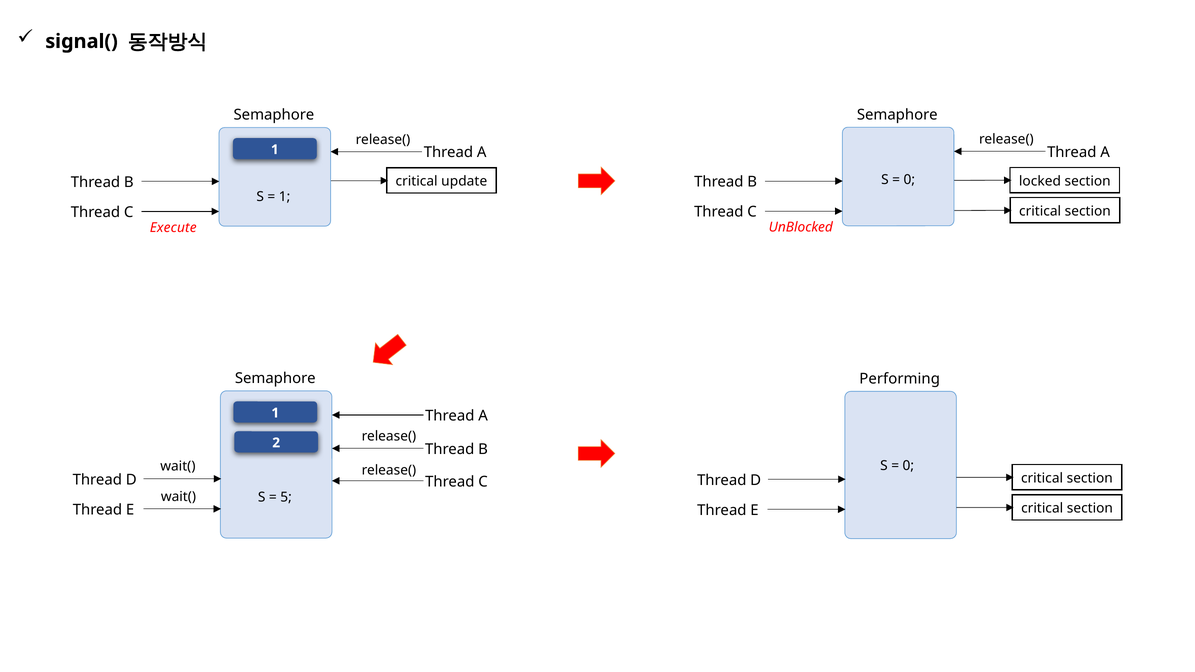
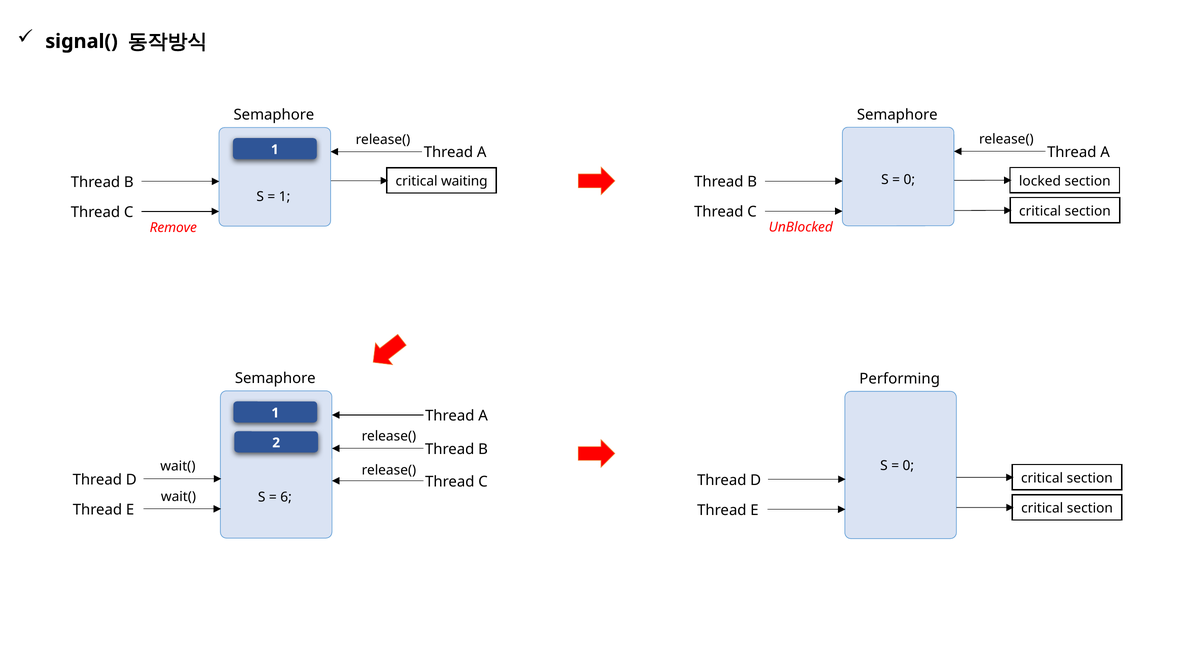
update: update -> waiting
Execute: Execute -> Remove
5: 5 -> 6
